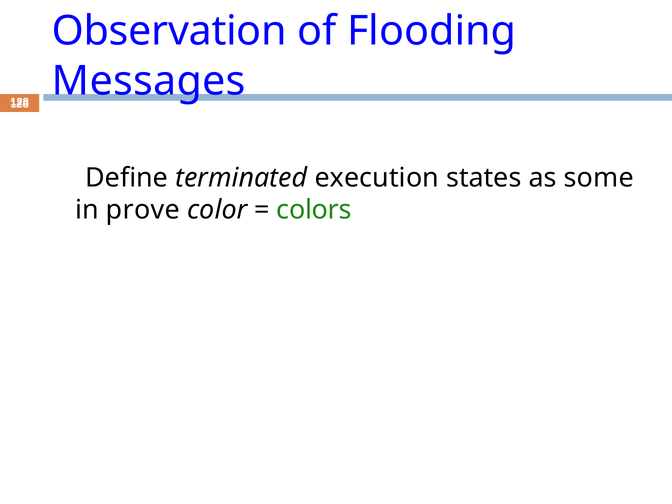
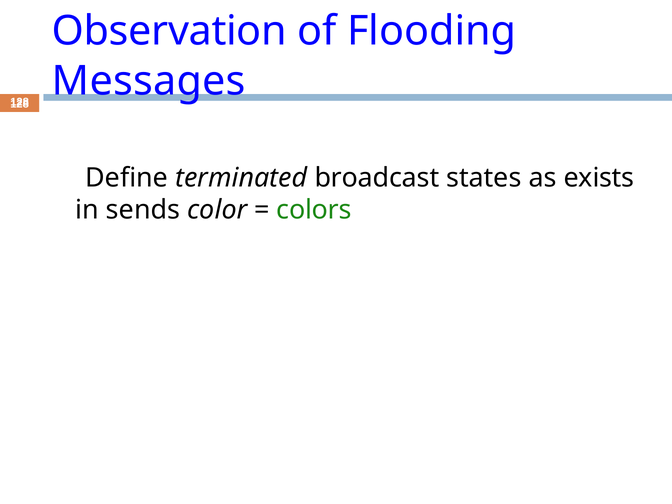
execution: execution -> broadcast
some: some -> exists
prove: prove -> sends
